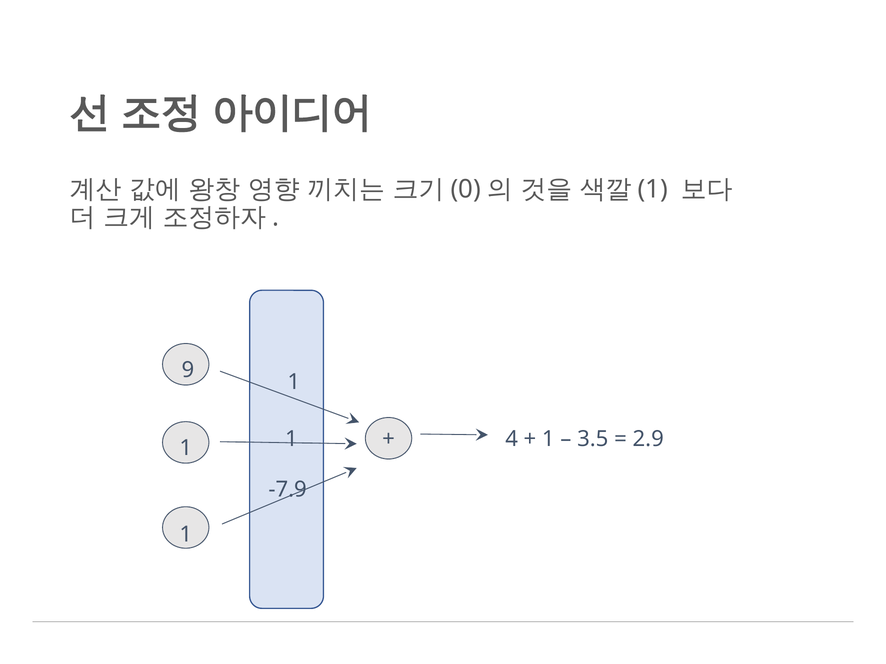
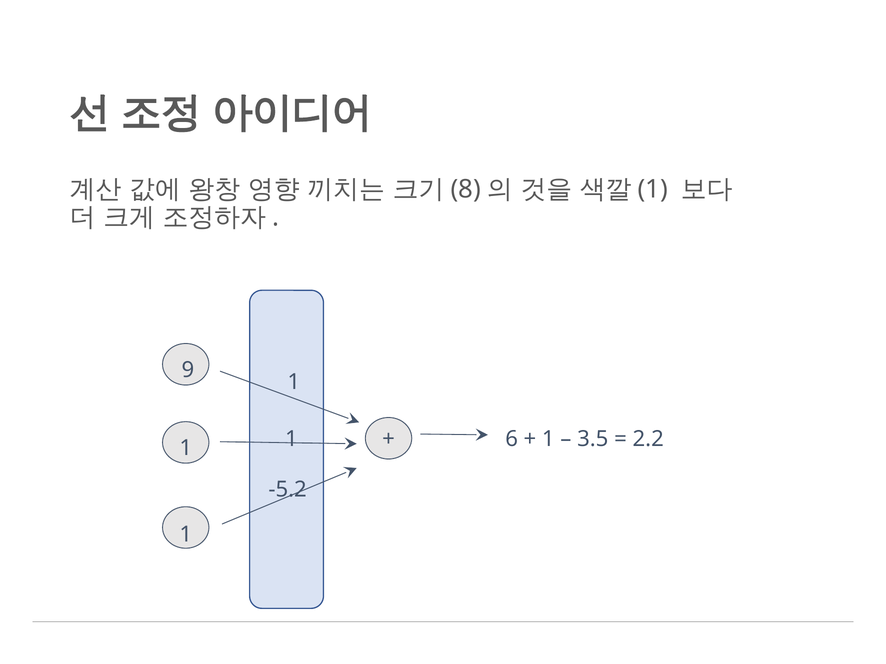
0: 0 -> 8
4: 4 -> 6
2.9: 2.9 -> 2.2
-7.9: -7.9 -> -5.2
